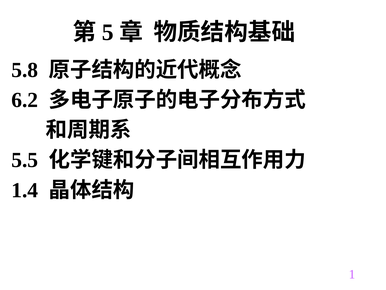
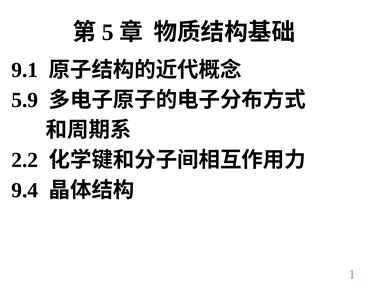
5.8: 5.8 -> 9.1
6.2: 6.2 -> 5.9
5.5: 5.5 -> 2.2
1.4: 1.4 -> 9.4
